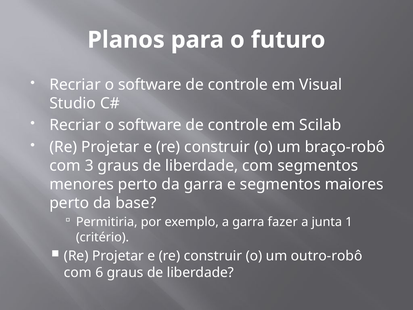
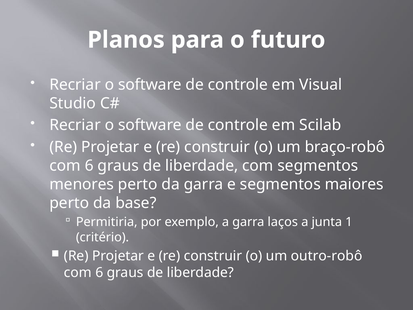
3 at (89, 166): 3 -> 6
fazer: fazer -> laços
